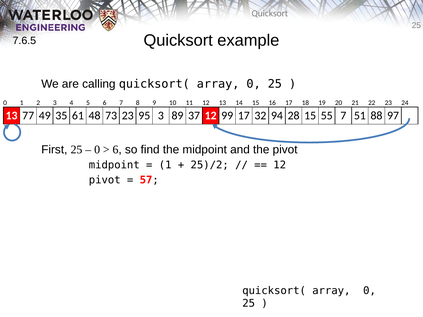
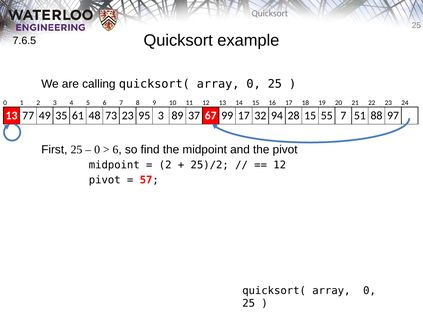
37 12: 12 -> 67
1 at (165, 165): 1 -> 2
